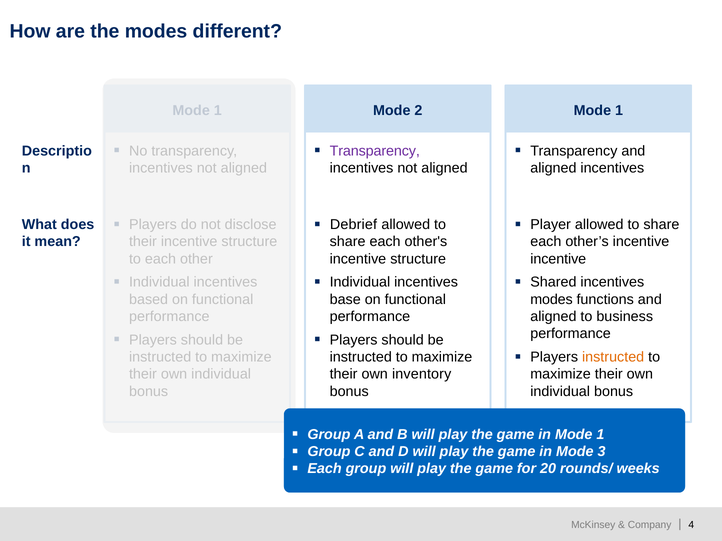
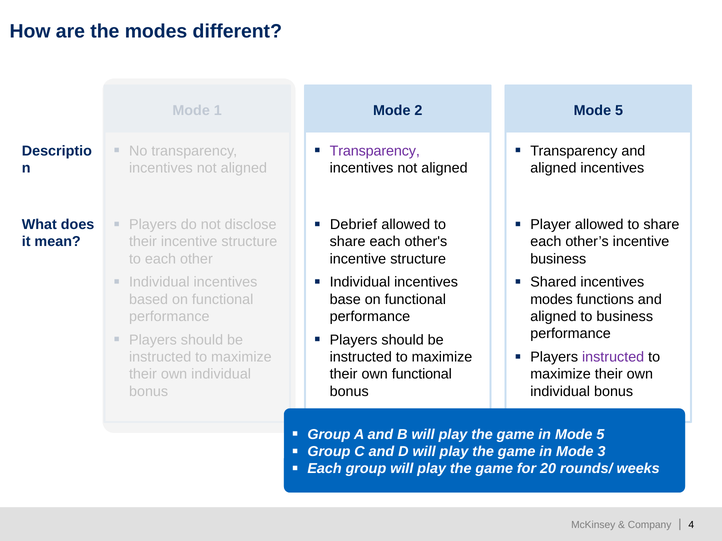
2 Mode 1: 1 -> 5
incentive at (558, 259): incentive -> business
instructed at (613, 357) colour: orange -> purple
own inventory: inventory -> functional
in Mode 1: 1 -> 5
